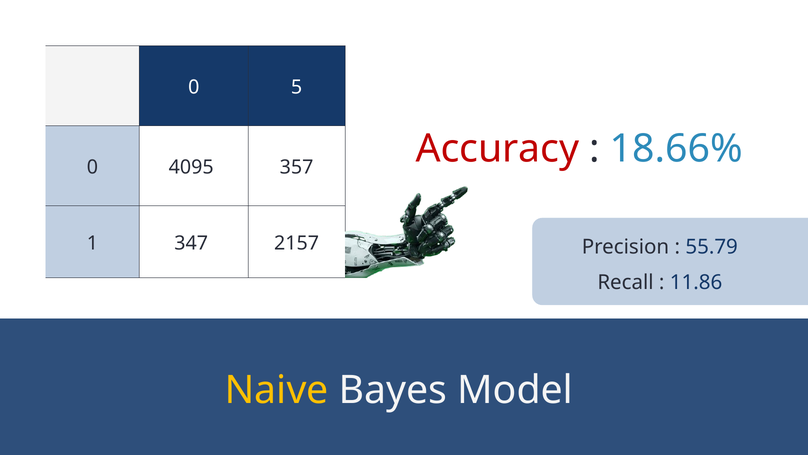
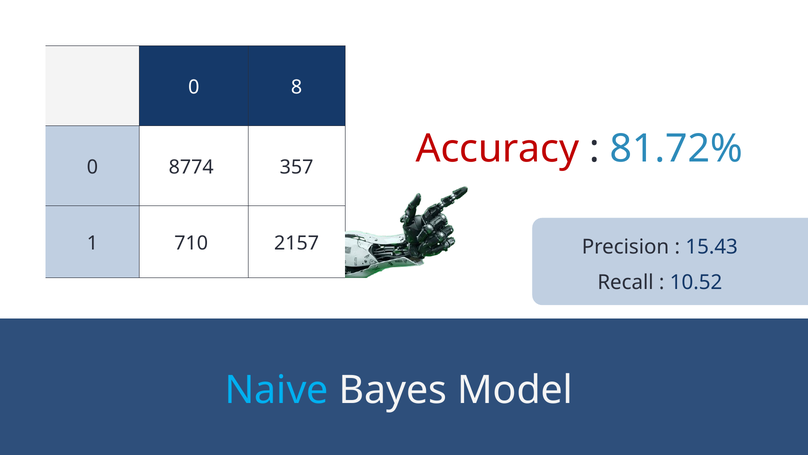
5: 5 -> 8
18.66%: 18.66% -> 81.72%
4095: 4095 -> 8774
347: 347 -> 710
55.79: 55.79 -> 15.43
11.86: 11.86 -> 10.52
Naive colour: yellow -> light blue
